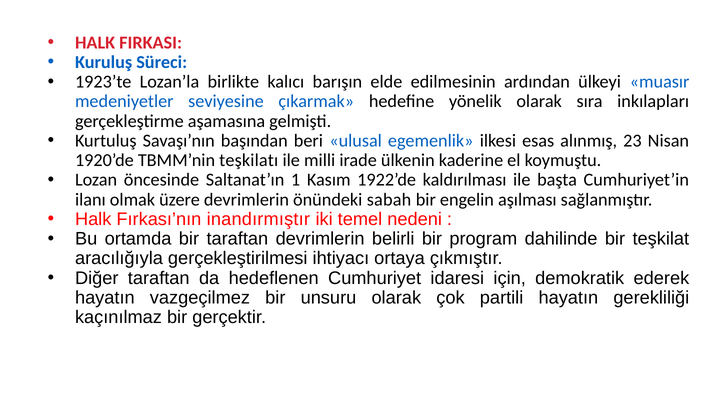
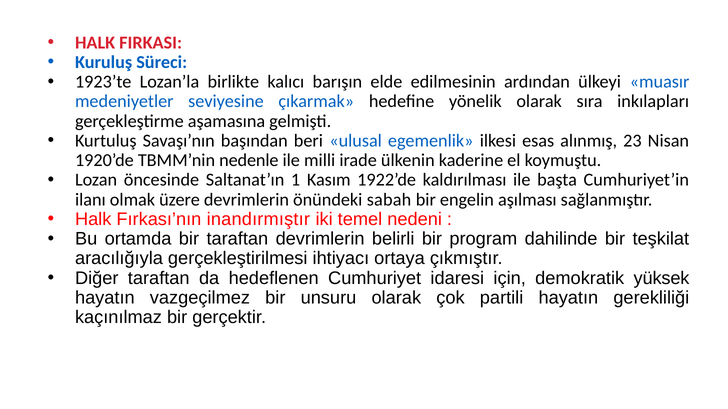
teşkilatı: teşkilatı -> nedenle
ederek: ederek -> yüksek
